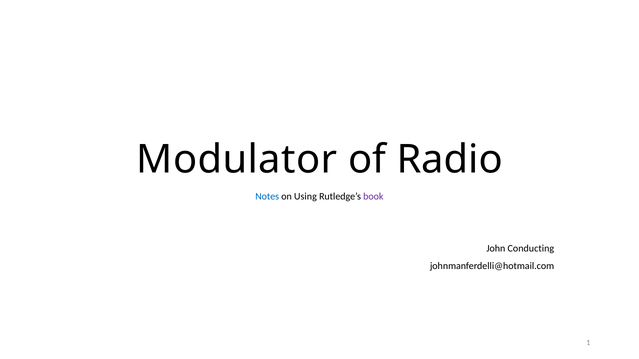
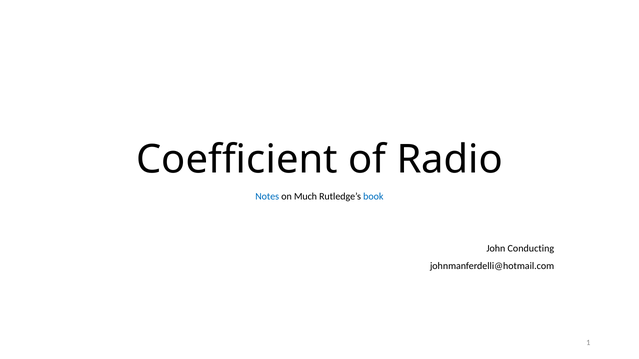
Modulator: Modulator -> Coefficient
Using: Using -> Much
book colour: purple -> blue
